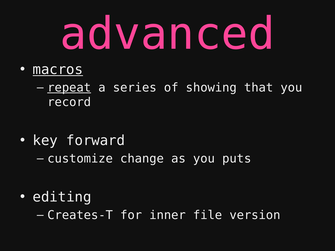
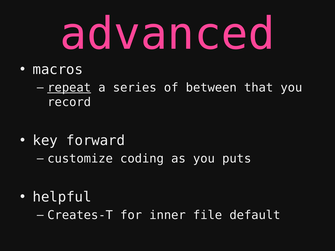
macros underline: present -> none
showing: showing -> between
change: change -> coding
editing: editing -> helpful
version: version -> default
